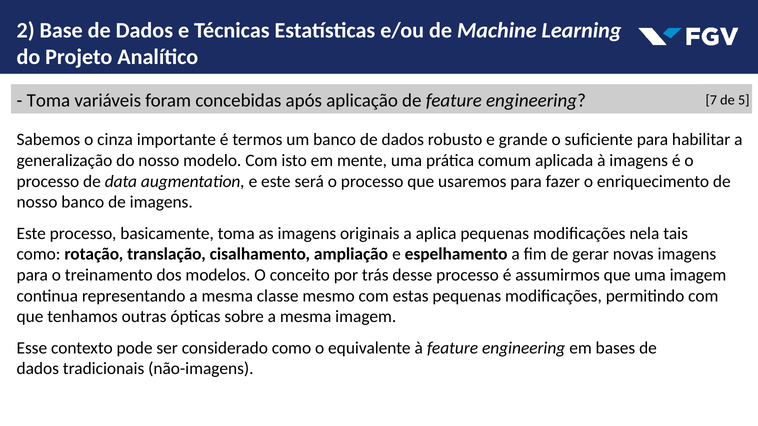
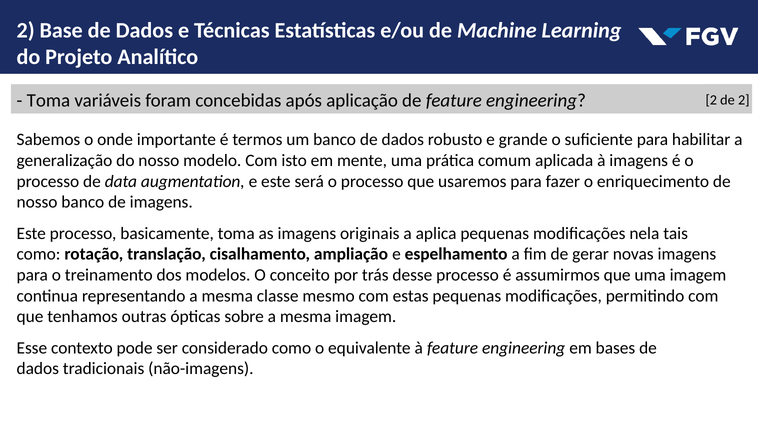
7 at (711, 100): 7 -> 2
de 5: 5 -> 2
cinza: cinza -> onde
